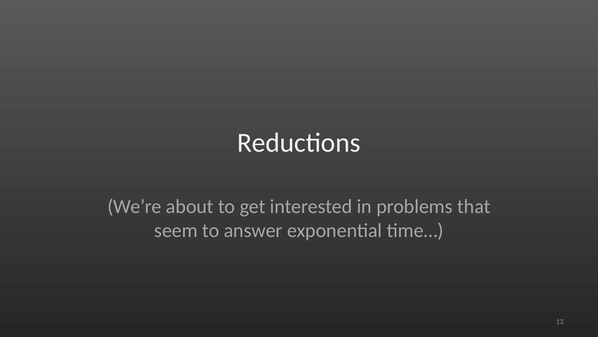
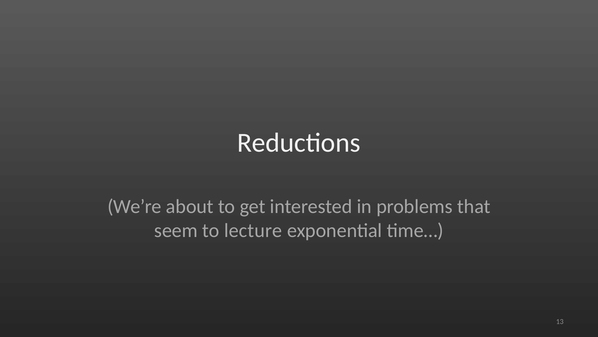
answer: answer -> lecture
